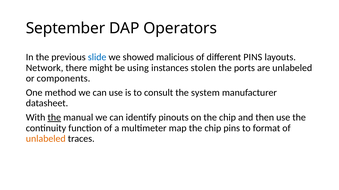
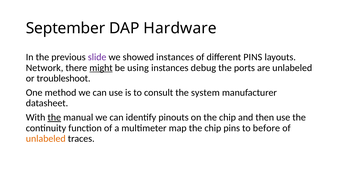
Operators: Operators -> Hardware
slide colour: blue -> purple
showed malicious: malicious -> instances
might underline: none -> present
stolen: stolen -> debug
components: components -> troubleshoot
format: format -> before
